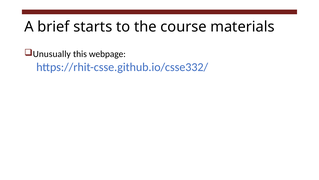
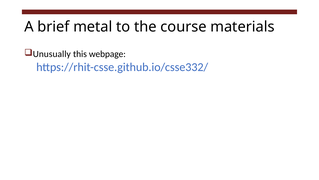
starts: starts -> metal
